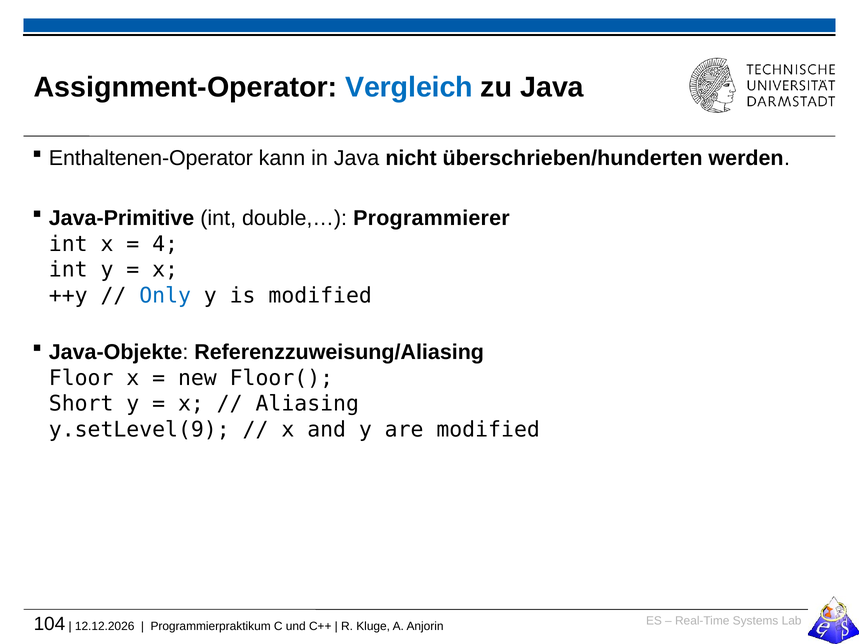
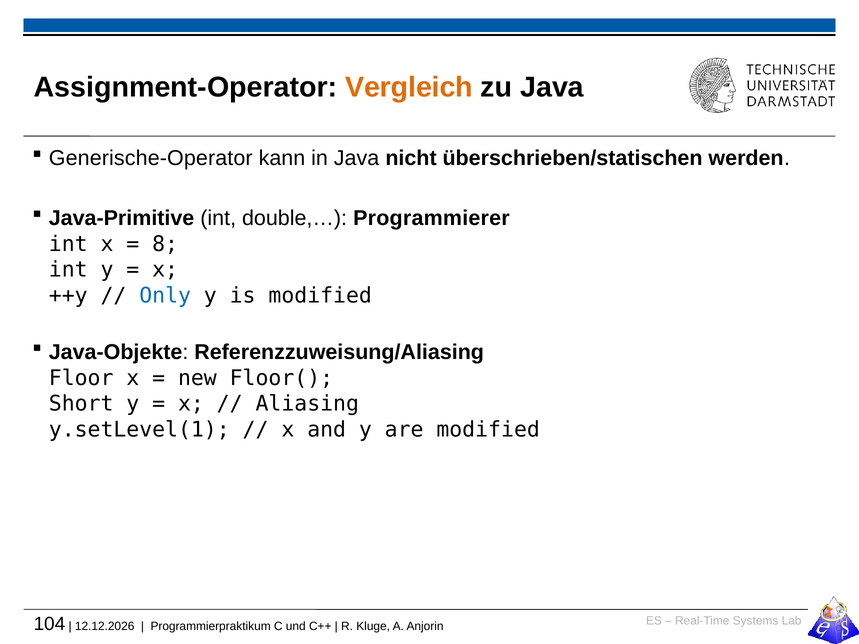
Vergleich colour: blue -> orange
Enthaltenen-Operator: Enthaltenen-Operator -> Generische-Operator
überschrieben/hunderten: überschrieben/hunderten -> überschrieben/statischen
4: 4 -> 8
y.setLevel(9: y.setLevel(9 -> y.setLevel(1
